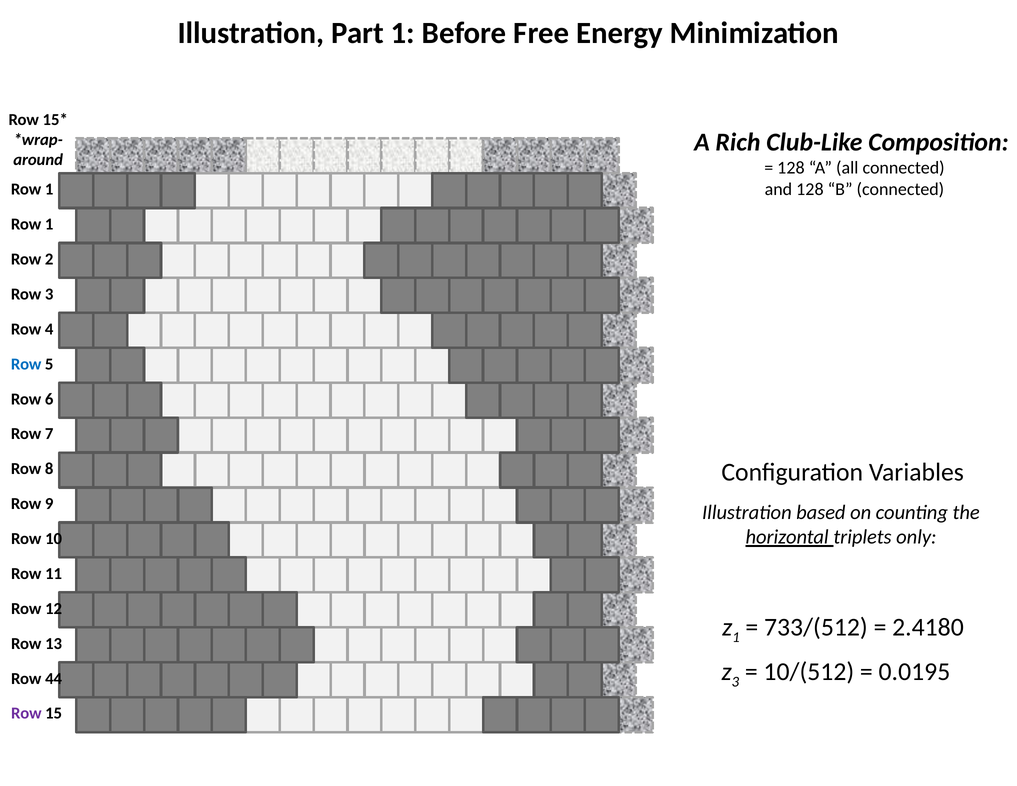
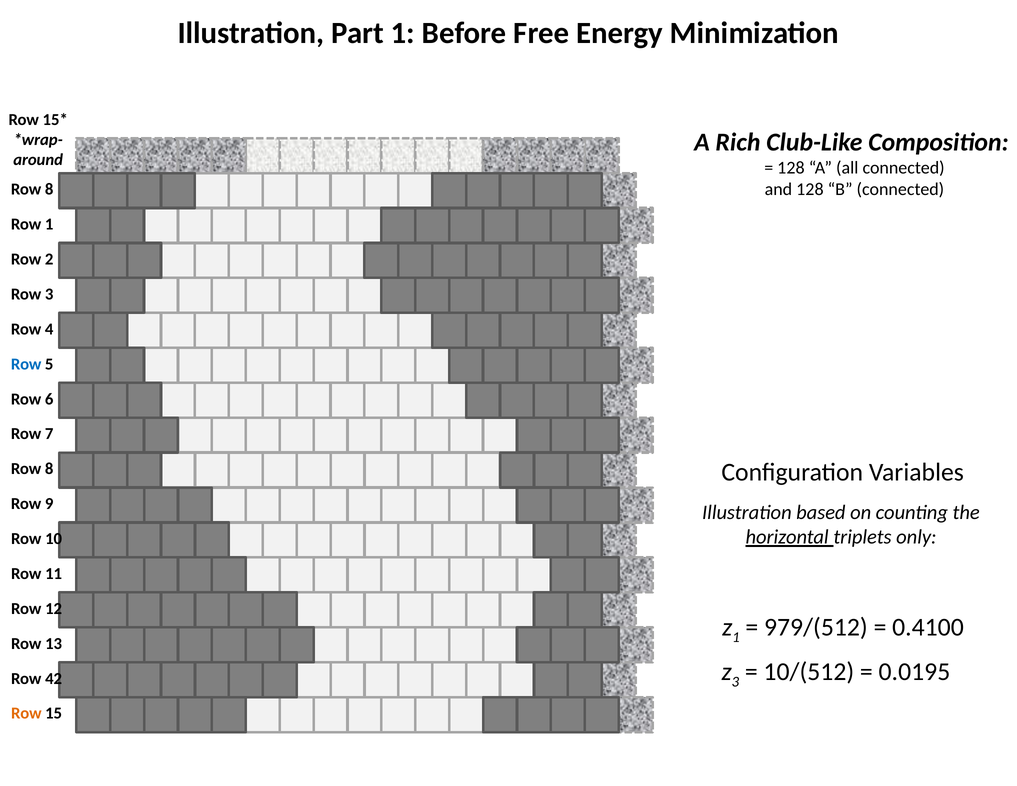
1 at (49, 189): 1 -> 8
733/(512: 733/(512 -> 979/(512
2.4180: 2.4180 -> 0.4100
44: 44 -> 42
Row at (26, 713) colour: purple -> orange
